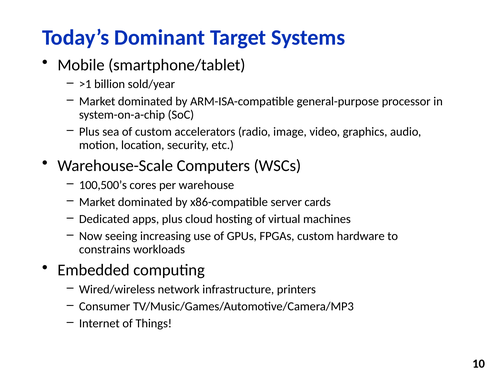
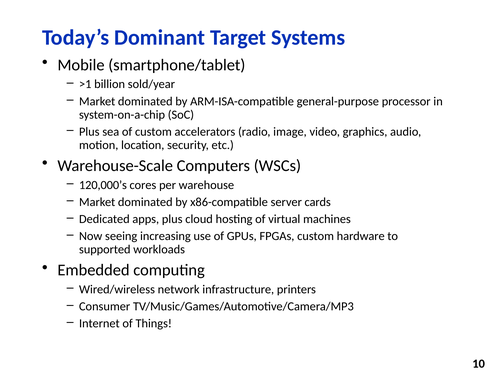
100,500’s: 100,500’s -> 120,000’s
constrains: constrains -> supported
